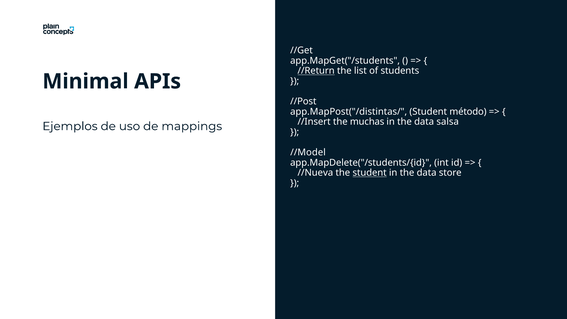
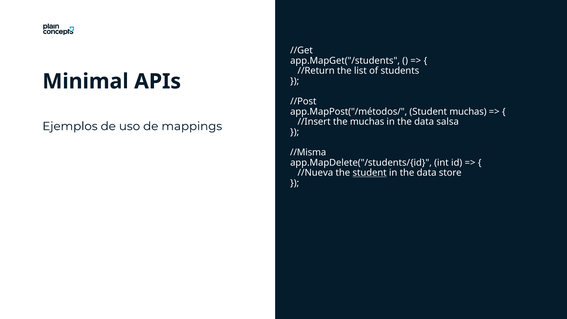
//Return underline: present -> none
app.MapPost("/distintas/: app.MapPost("/distintas/ -> app.MapPost("/métodos/
Student método: método -> muchas
//Model: //Model -> //Misma
